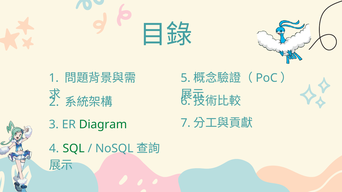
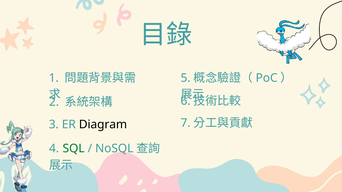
Diagram colour: green -> black
